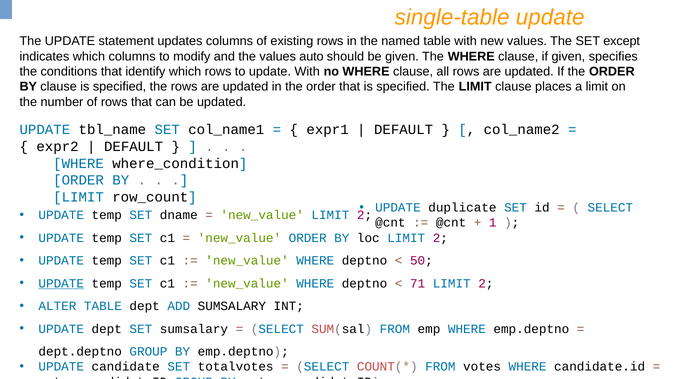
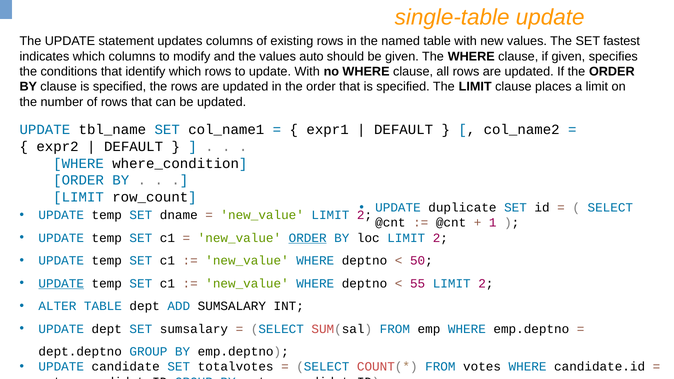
except: except -> fastest
ORDER at (308, 238) underline: none -> present
71: 71 -> 55
